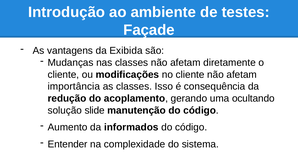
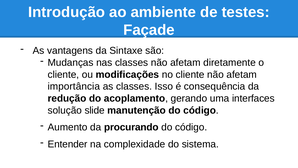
Exibida: Exibida -> Sintaxe
ocultando: ocultando -> interfaces
informados: informados -> procurando
